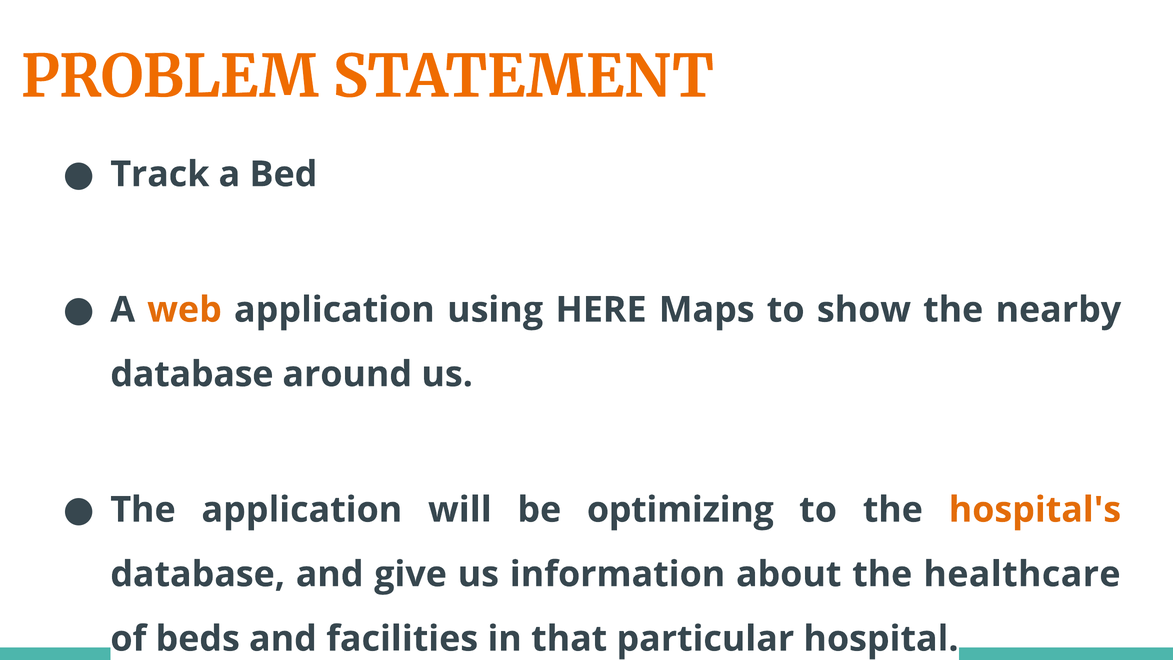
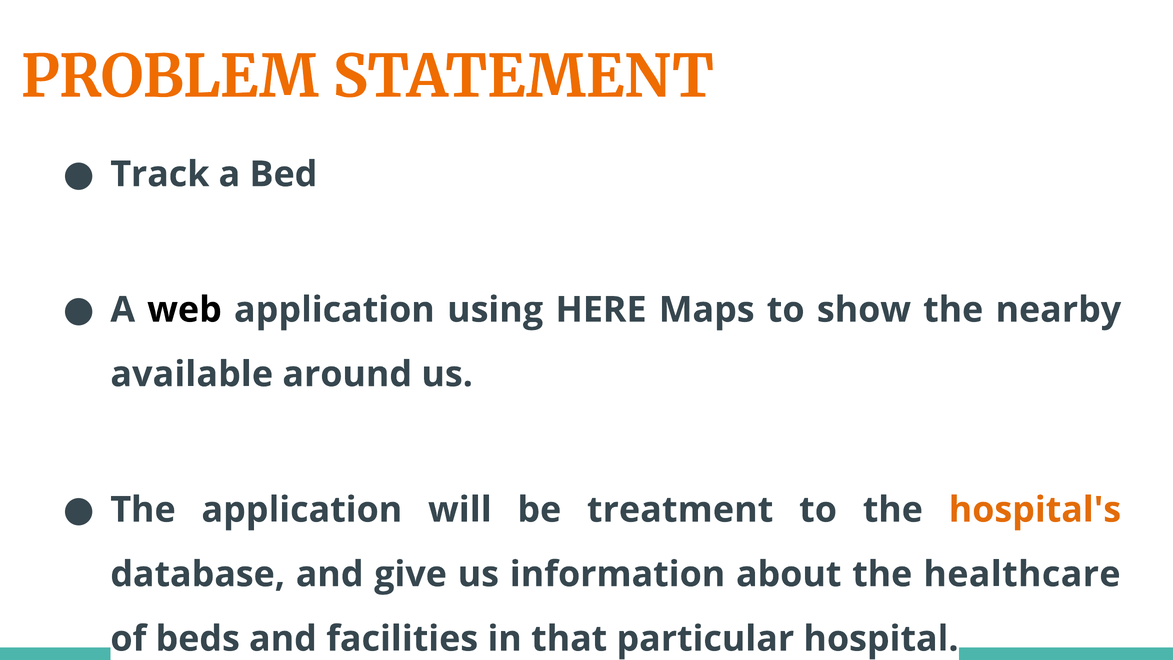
web colour: orange -> black
database at (192, 374): database -> available
optimizing: optimizing -> treatment
